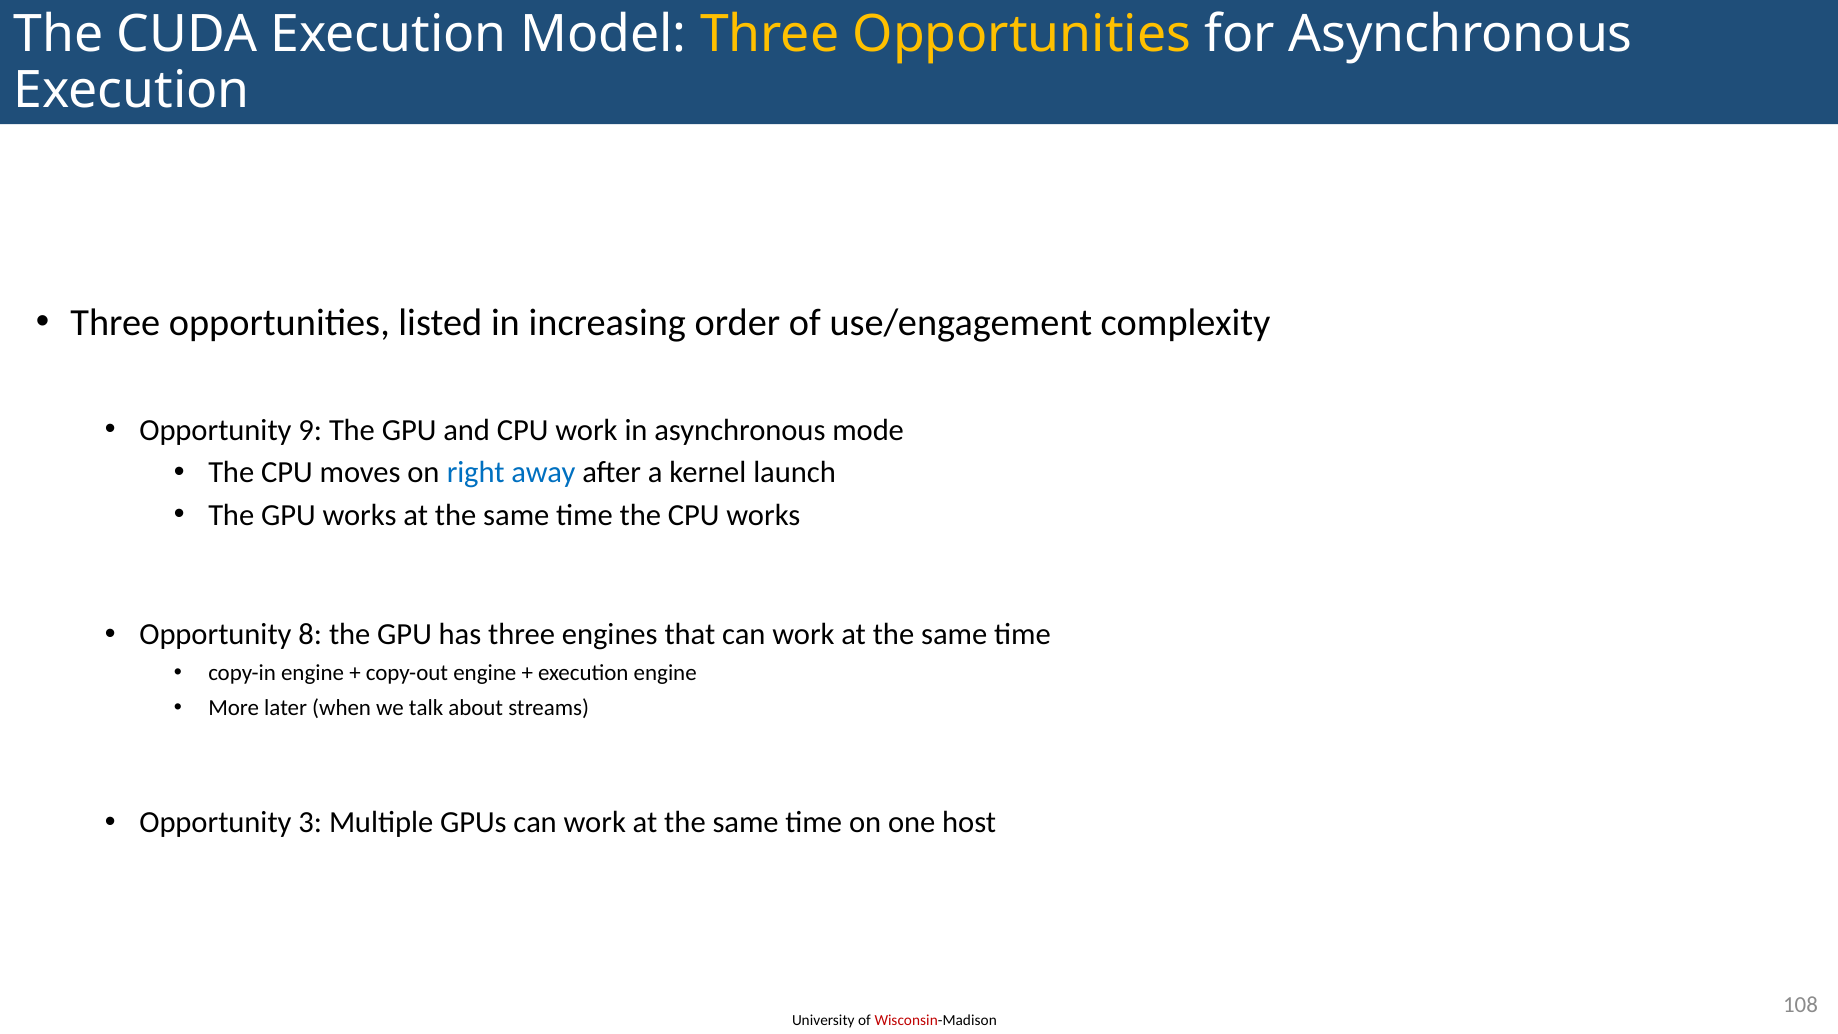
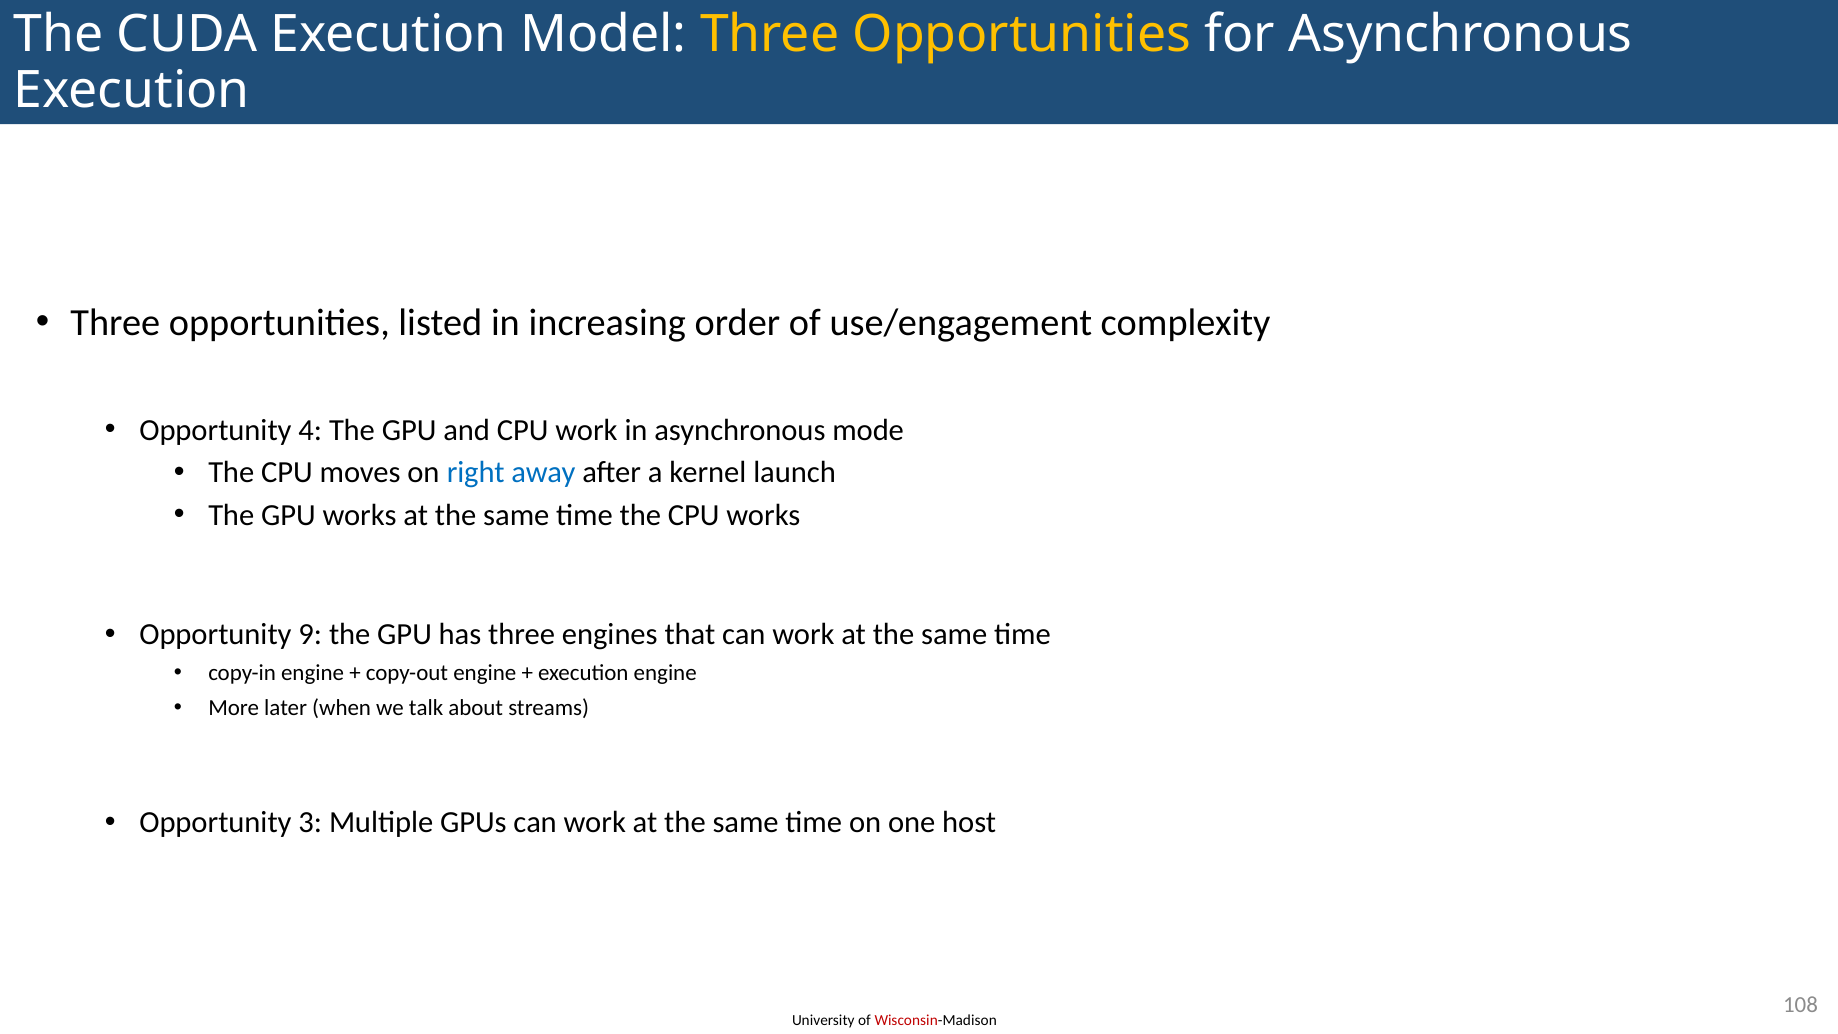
9: 9 -> 4
8: 8 -> 9
